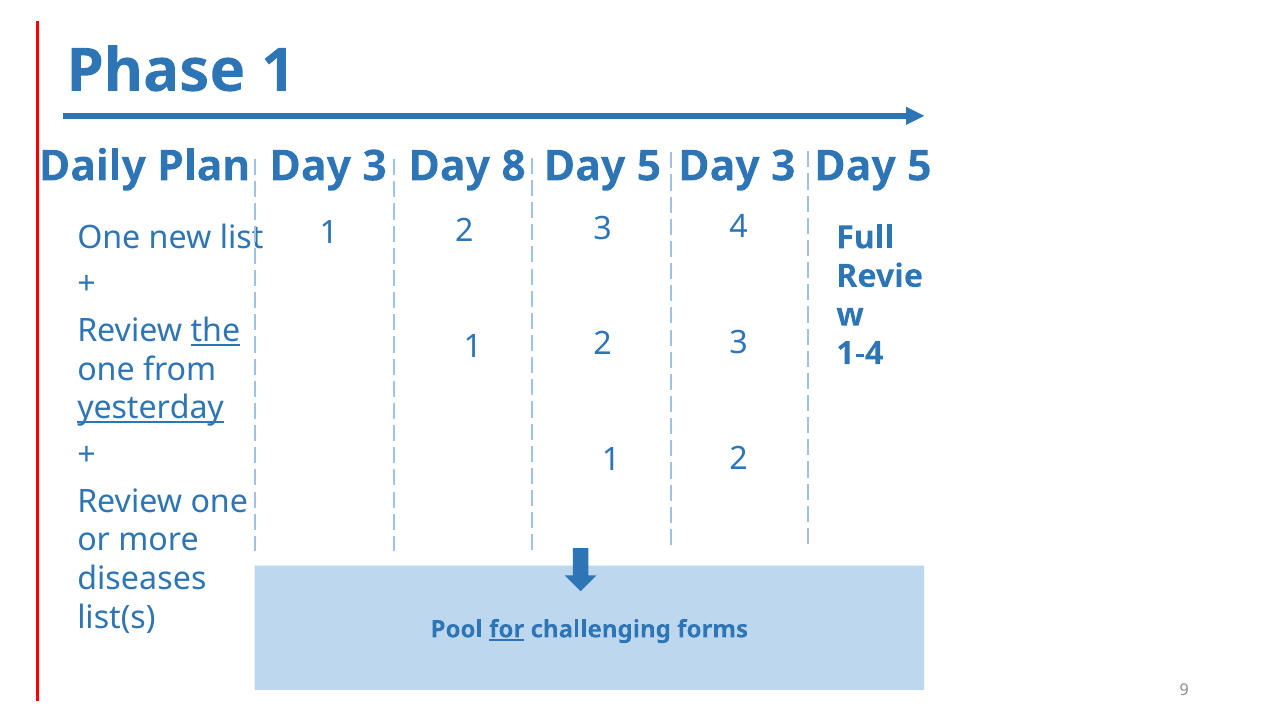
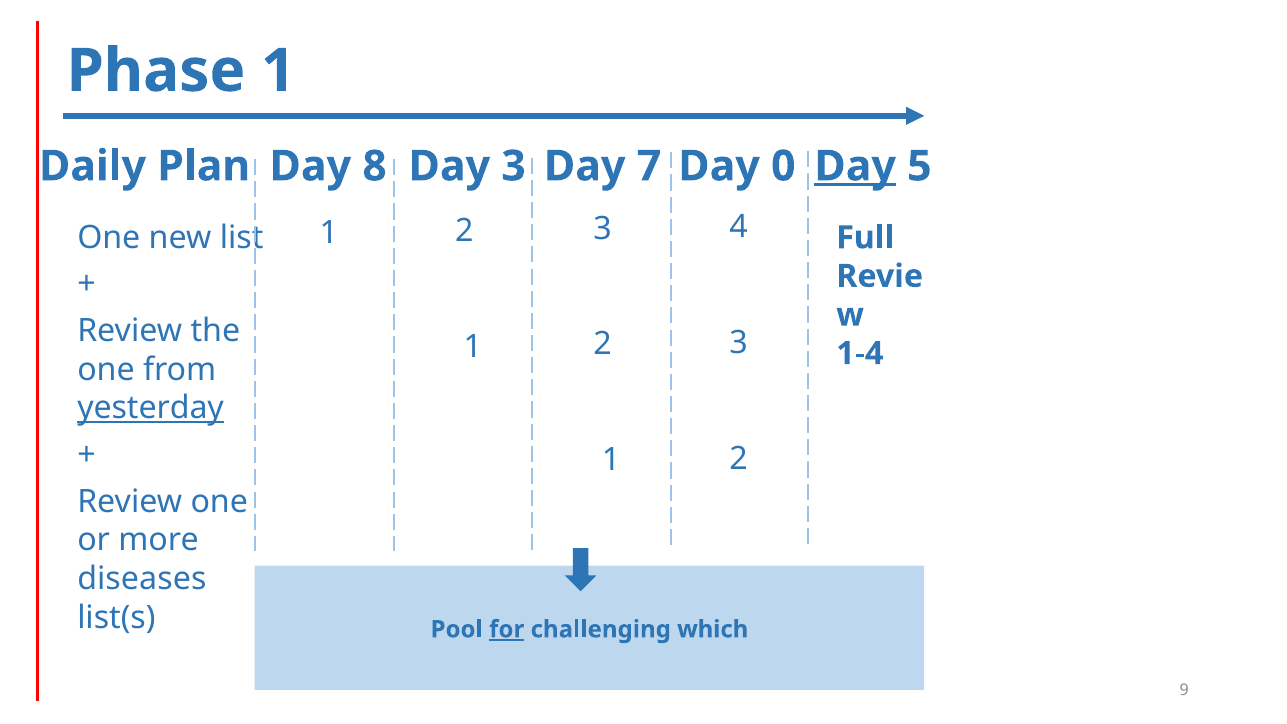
3 at (375, 166): 3 -> 8
Day 8: 8 -> 3
5 at (649, 166): 5 -> 7
3 at (783, 166): 3 -> 0
Day at (855, 166) underline: none -> present
the underline: present -> none
forms: forms -> which
